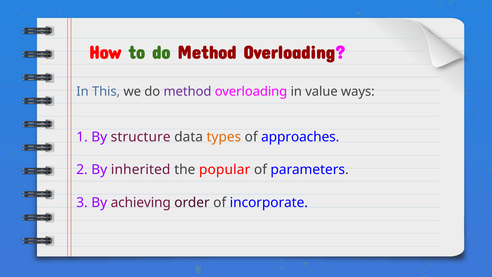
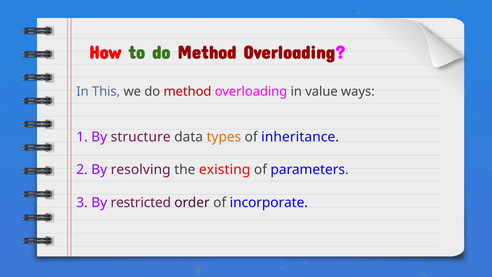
method at (187, 91) colour: purple -> red
approaches: approaches -> inheritance
inherited: inherited -> resolving
popular: popular -> existing
achieving: achieving -> restricted
